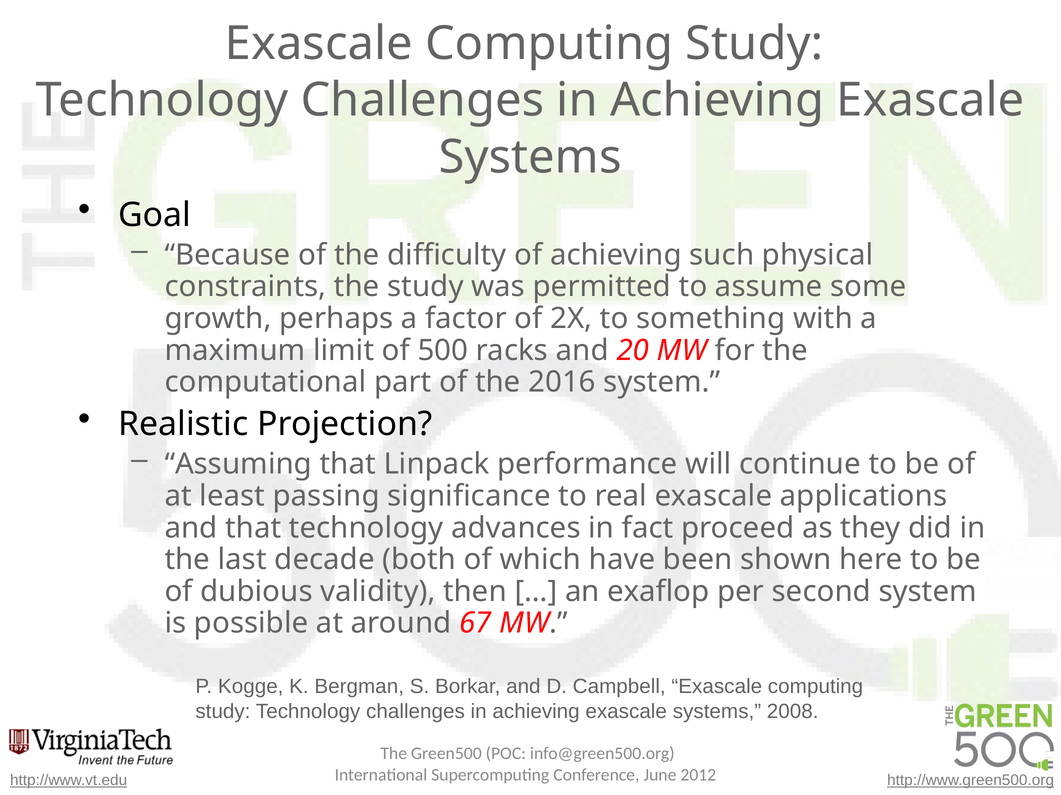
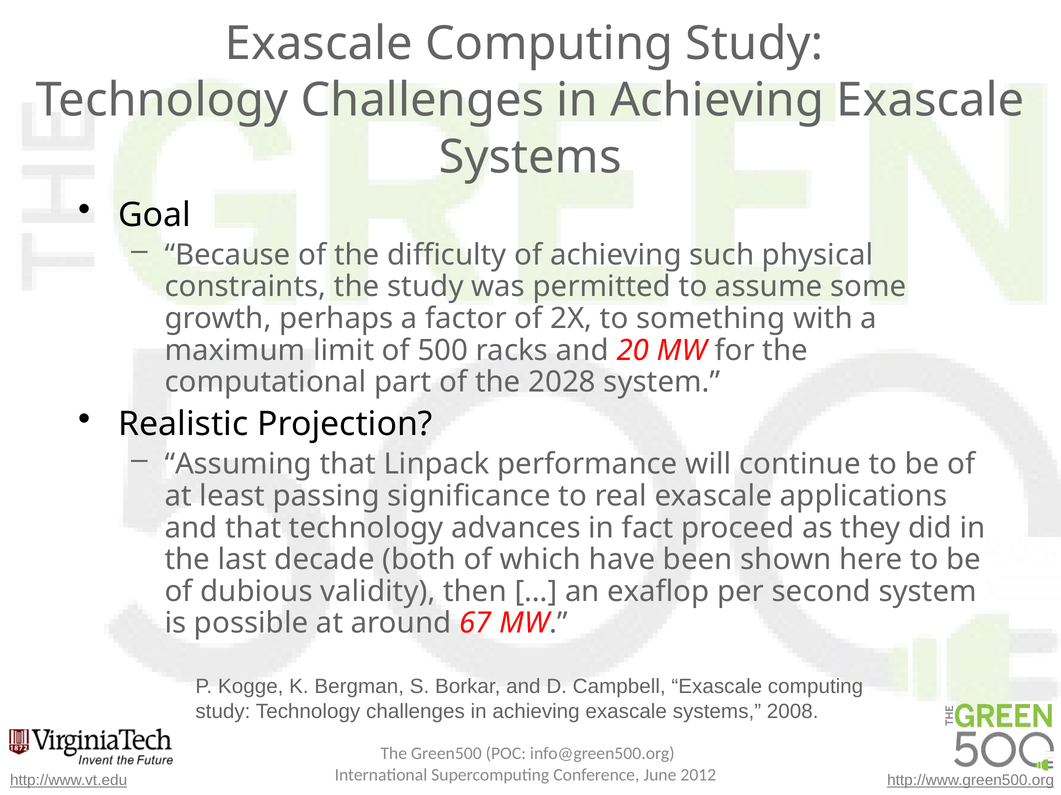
2016: 2016 -> 2028
